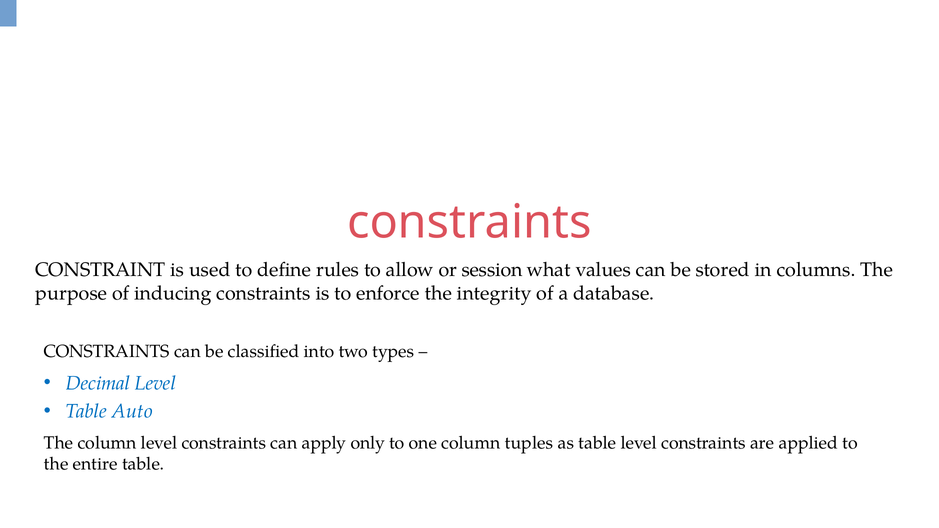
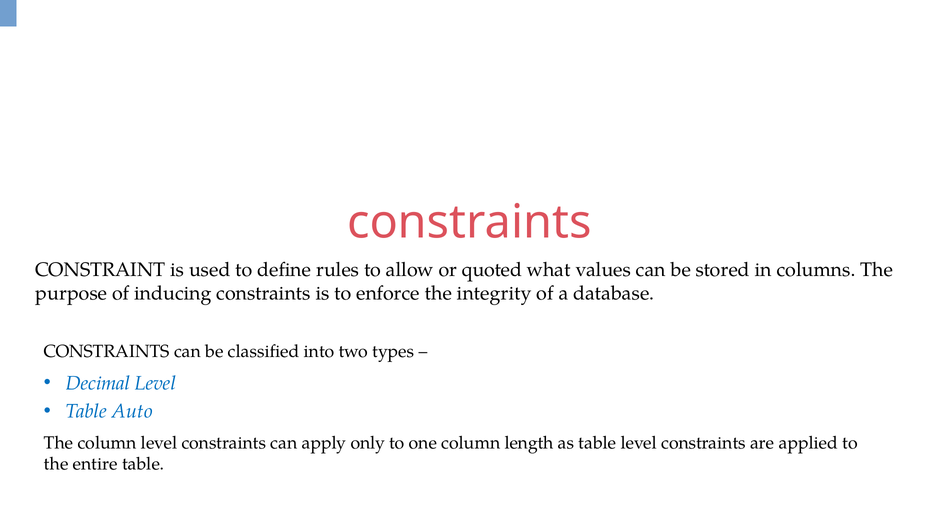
session: session -> quoted
tuples: tuples -> length
